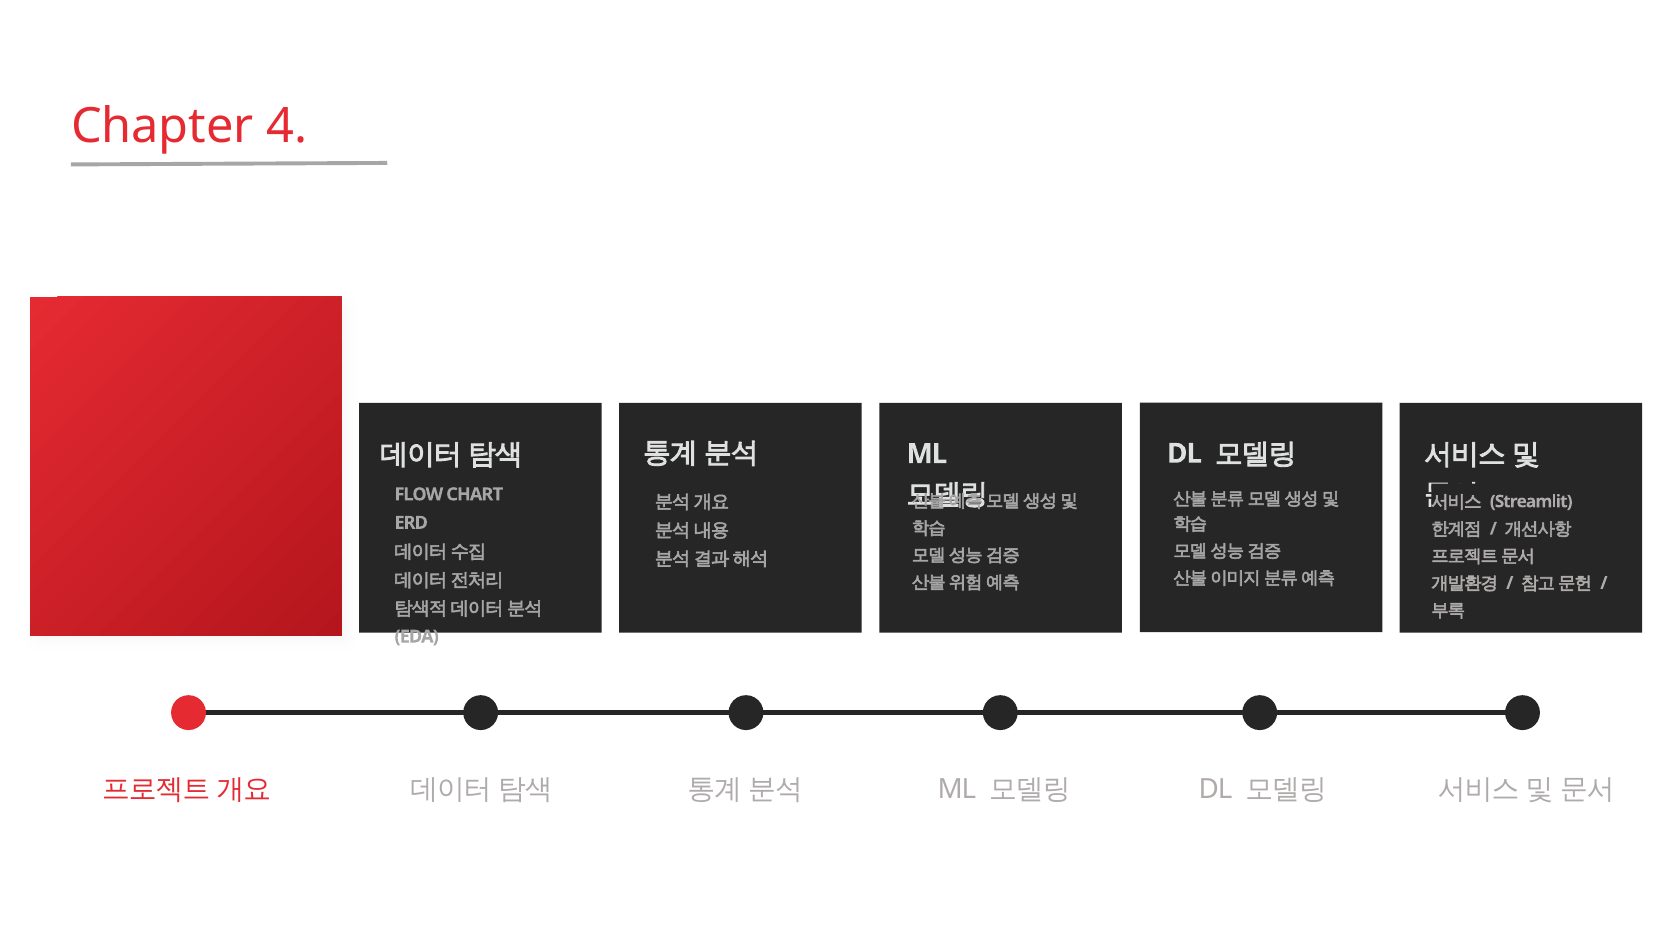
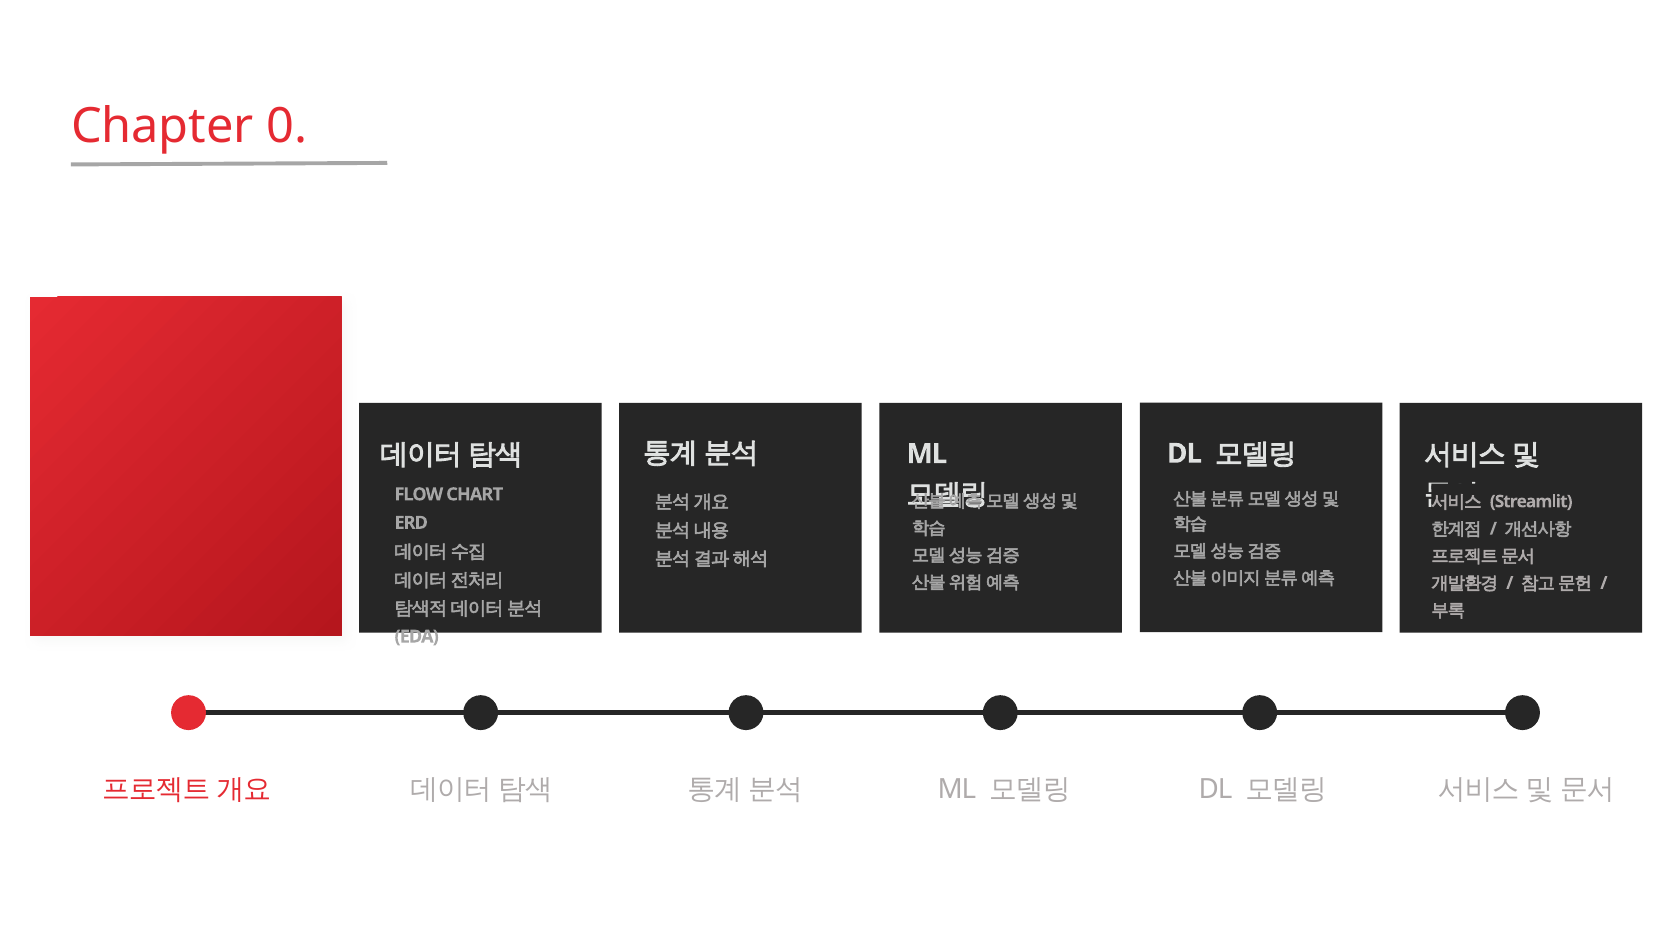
4: 4 -> 0
